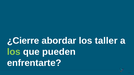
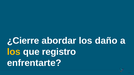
taller: taller -> daño
los at (14, 52) colour: light green -> yellow
pueden: pueden -> registro
